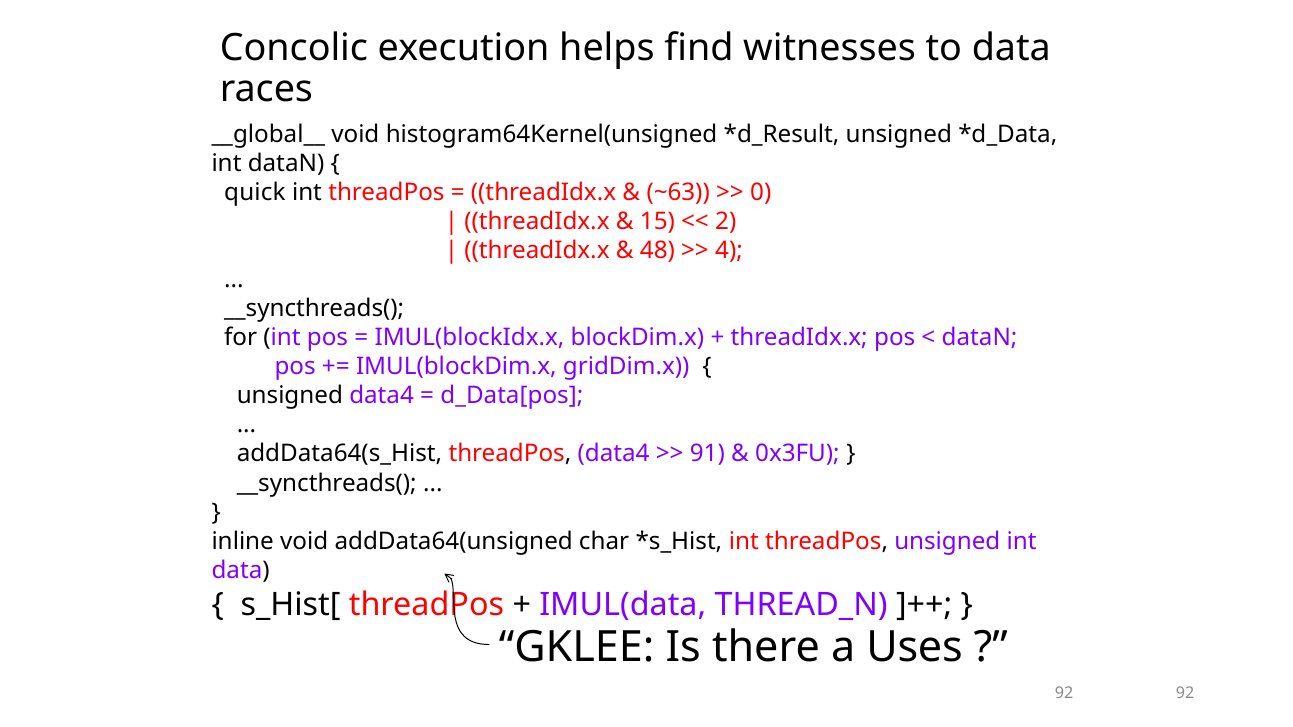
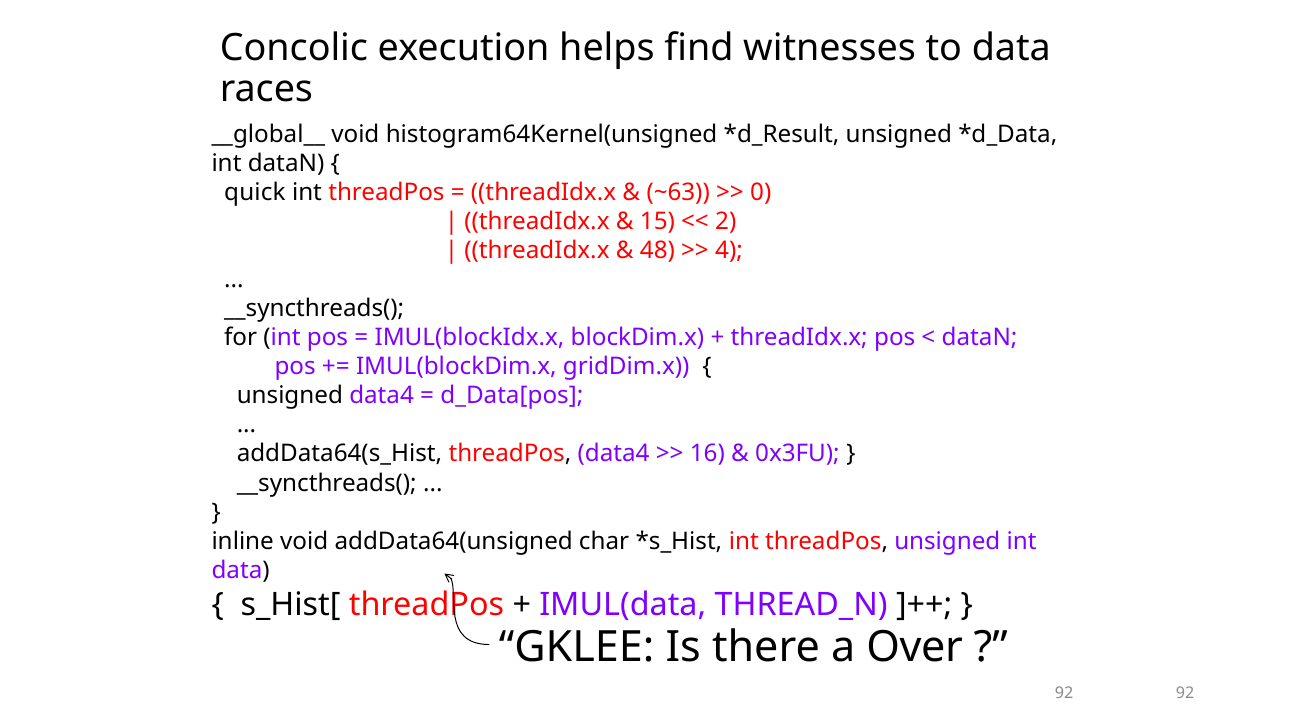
91: 91 -> 16
Uses: Uses -> Over
